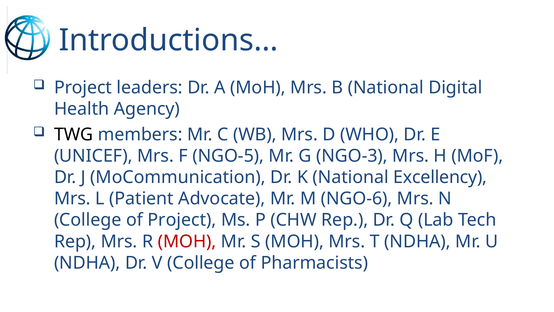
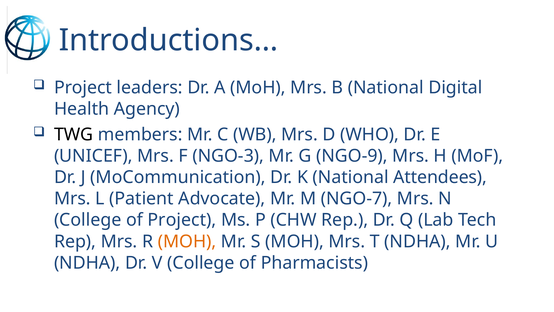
NGO-5: NGO-5 -> NGO-3
NGO-3: NGO-3 -> NGO-9
Excellency: Excellency -> Attendees
NGO-6: NGO-6 -> NGO-7
MOH at (187, 241) colour: red -> orange
